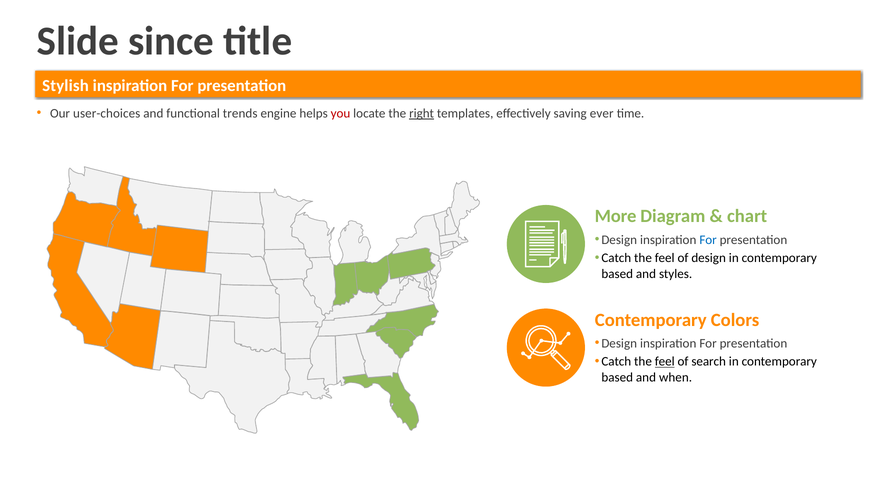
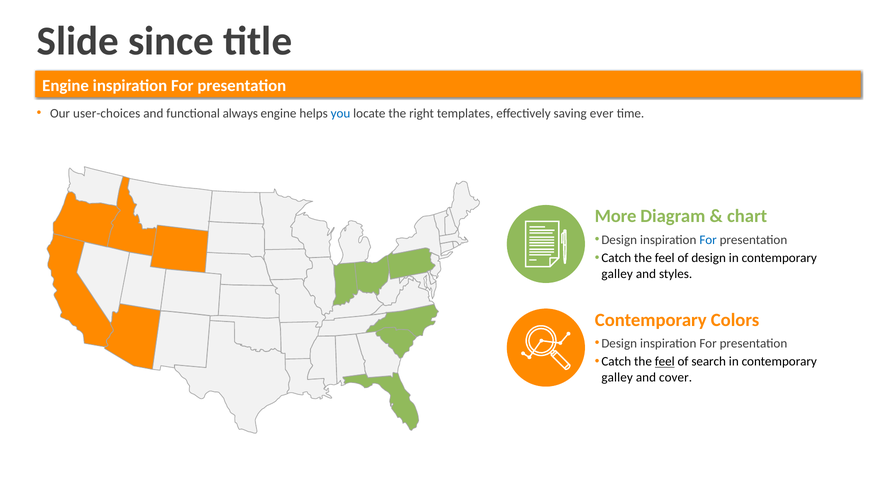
Stylish at (65, 86): Stylish -> Engine
trends: trends -> always
you colour: red -> blue
right underline: present -> none
based at (617, 274): based -> galley
based at (617, 377): based -> galley
when: when -> cover
